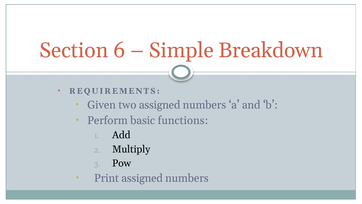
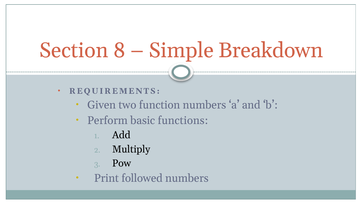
6: 6 -> 8
two assigned: assigned -> function
Print assigned: assigned -> followed
